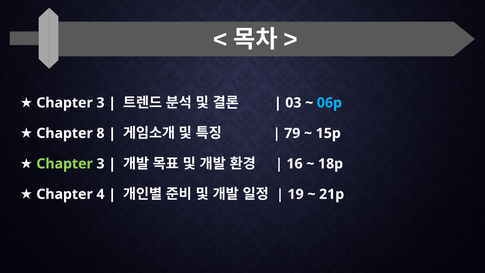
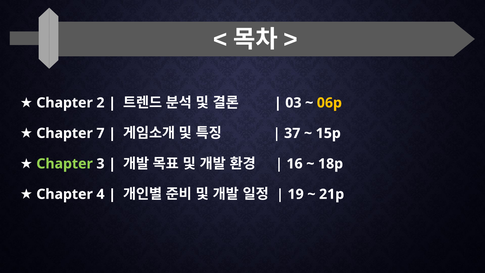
3 at (100, 103): 3 -> 2
06p colour: light blue -> yellow
8: 8 -> 7
79: 79 -> 37
